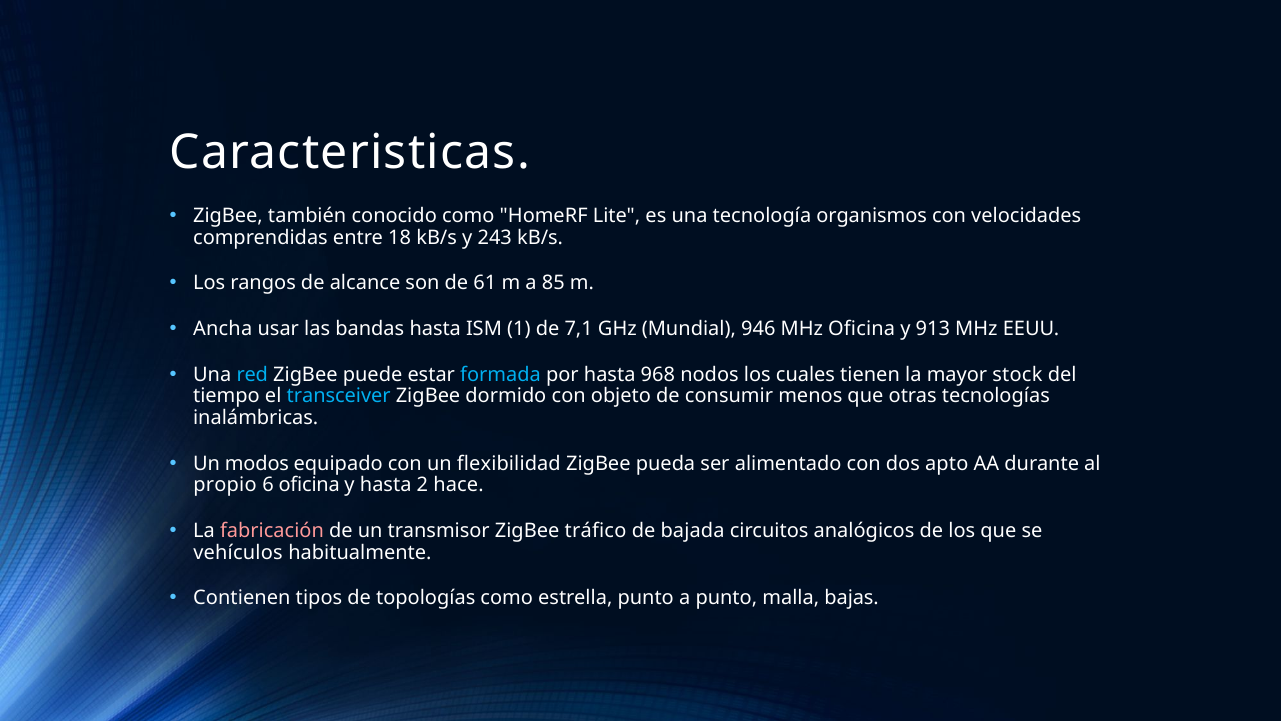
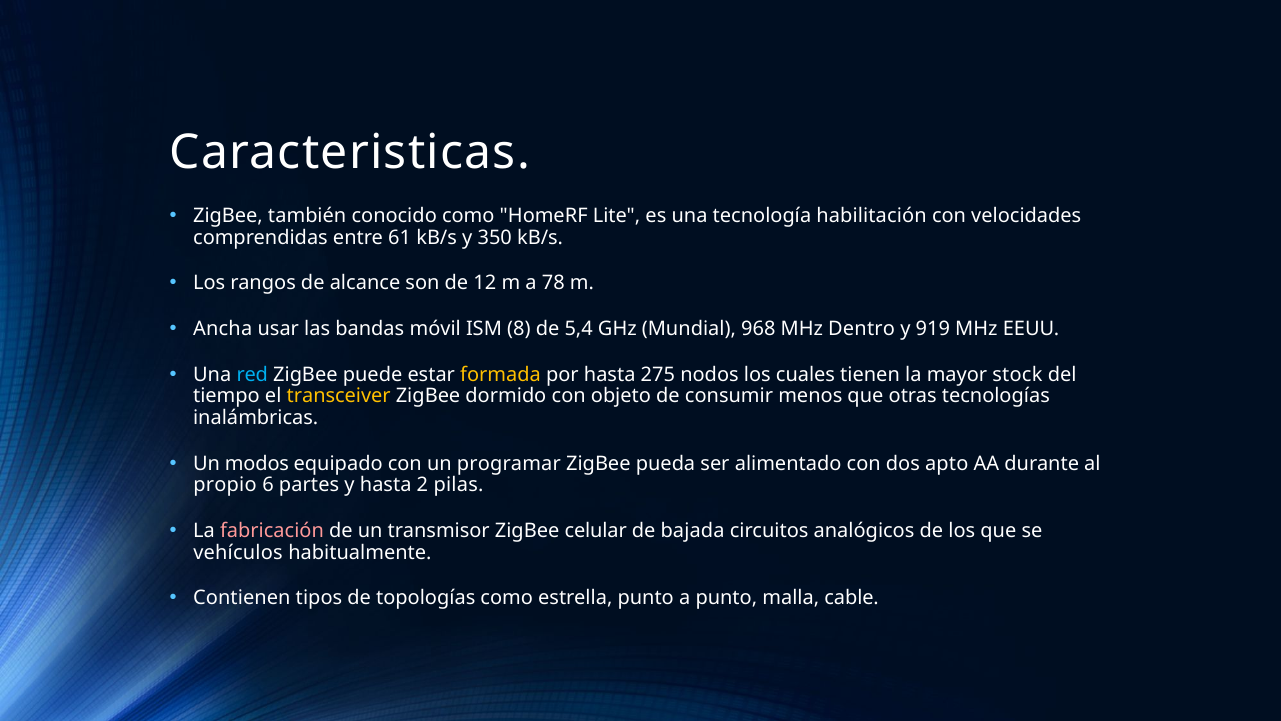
organismos: organismos -> habilitación
18: 18 -> 61
243: 243 -> 350
61: 61 -> 12
85: 85 -> 78
bandas hasta: hasta -> móvil
1: 1 -> 8
7,1: 7,1 -> 5,4
946: 946 -> 968
MHz Oficina: Oficina -> Dentro
913: 913 -> 919
formada colour: light blue -> yellow
968: 968 -> 275
transceiver colour: light blue -> yellow
flexibilidad: flexibilidad -> programar
6 oficina: oficina -> partes
hace: hace -> pilas
tráfico: tráfico -> celular
bajas: bajas -> cable
